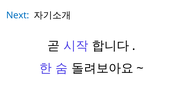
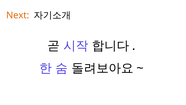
Next colour: blue -> orange
